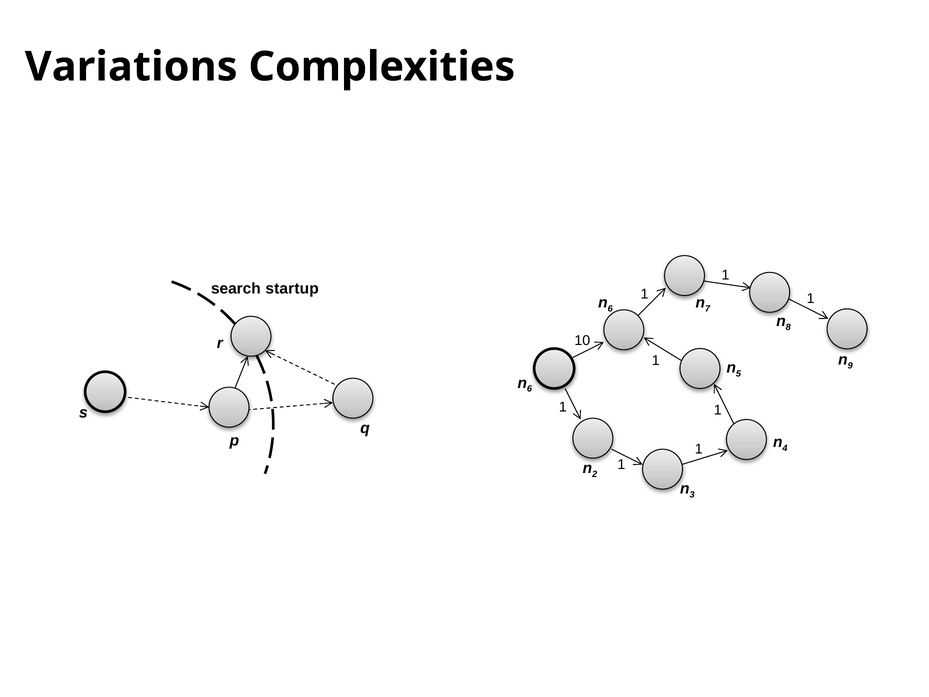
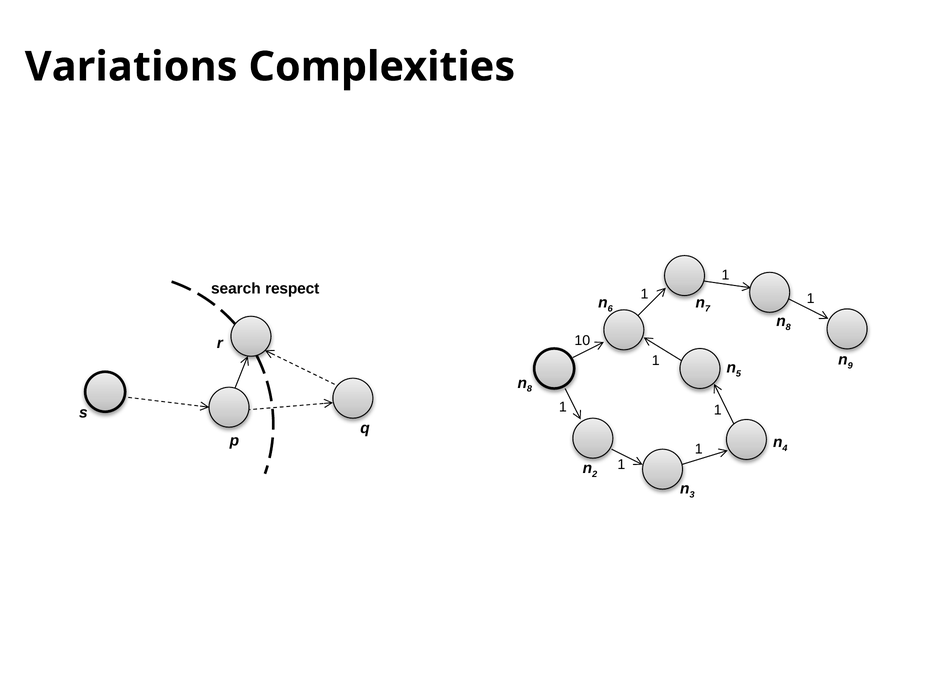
startup: startup -> respect
6 at (529, 389): 6 -> 8
